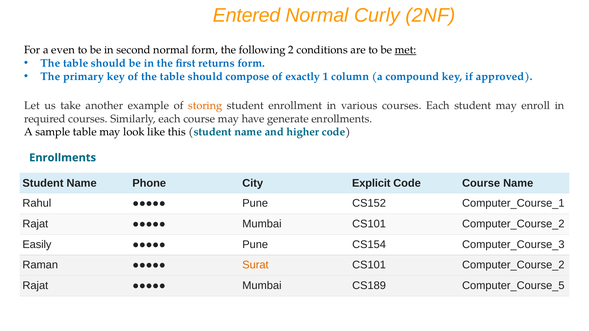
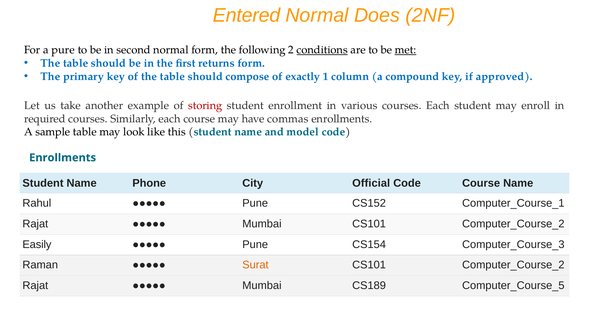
Curly: Curly -> Does
even: even -> pure
conditions underline: none -> present
storing colour: orange -> red
generate: generate -> commas
higher: higher -> model
Explicit: Explicit -> Official
